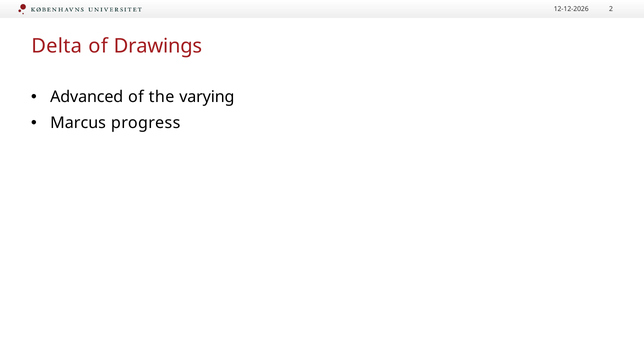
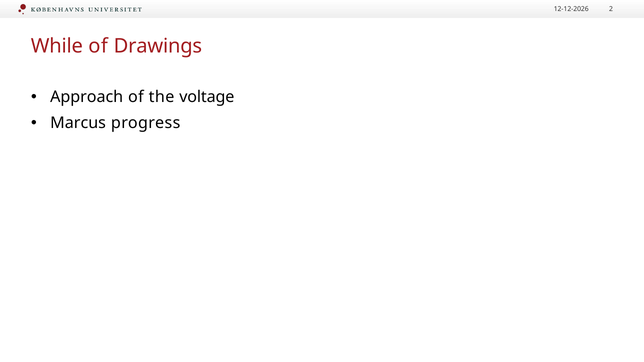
Delta: Delta -> While
Advanced: Advanced -> Approach
varying: varying -> voltage
